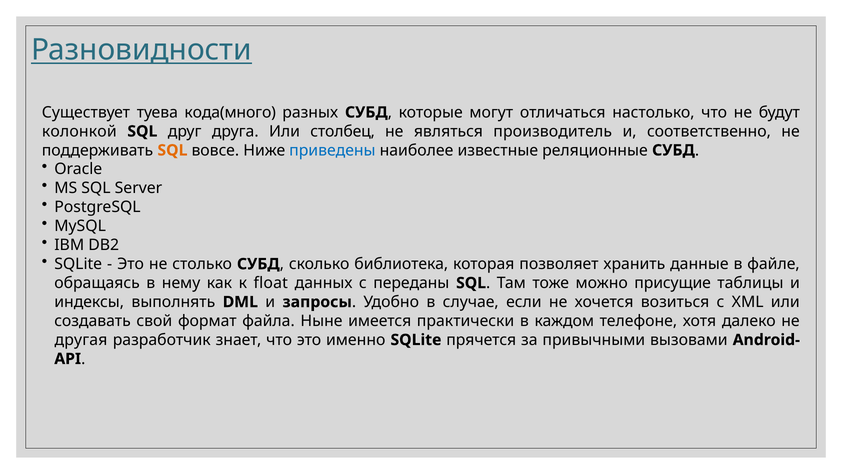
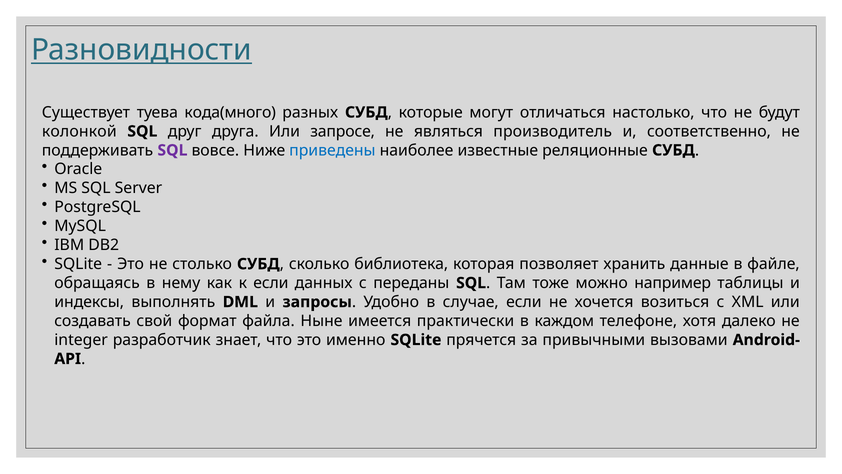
столбец: столбец -> запросе
SQL at (172, 150) colour: orange -> purple
к float: float -> если
присущие: присущие -> например
другая: другая -> integer
